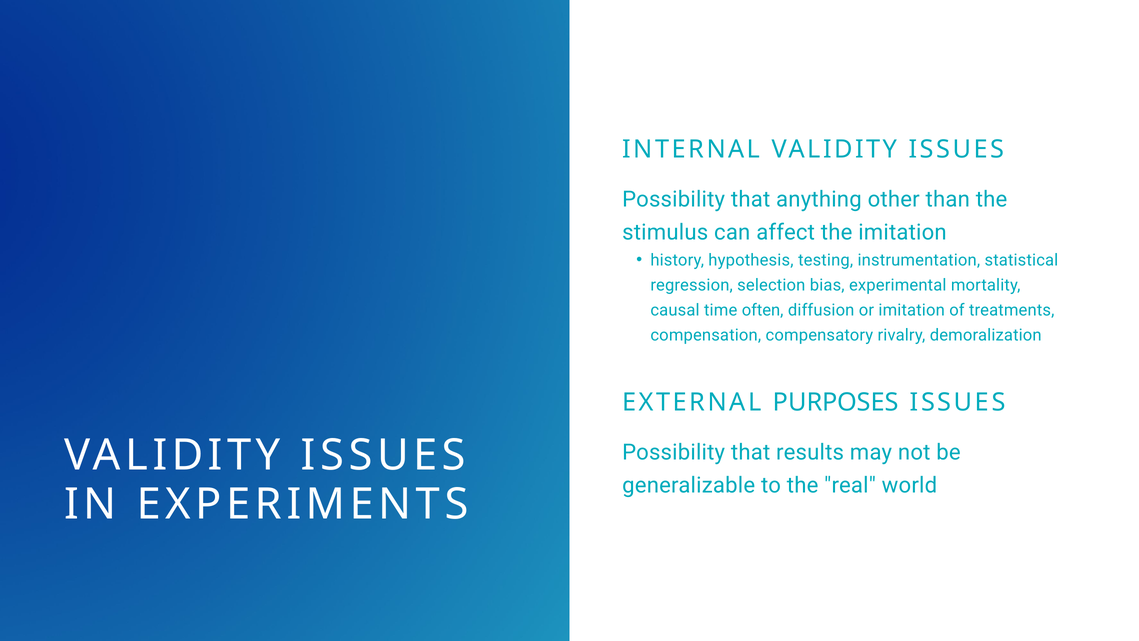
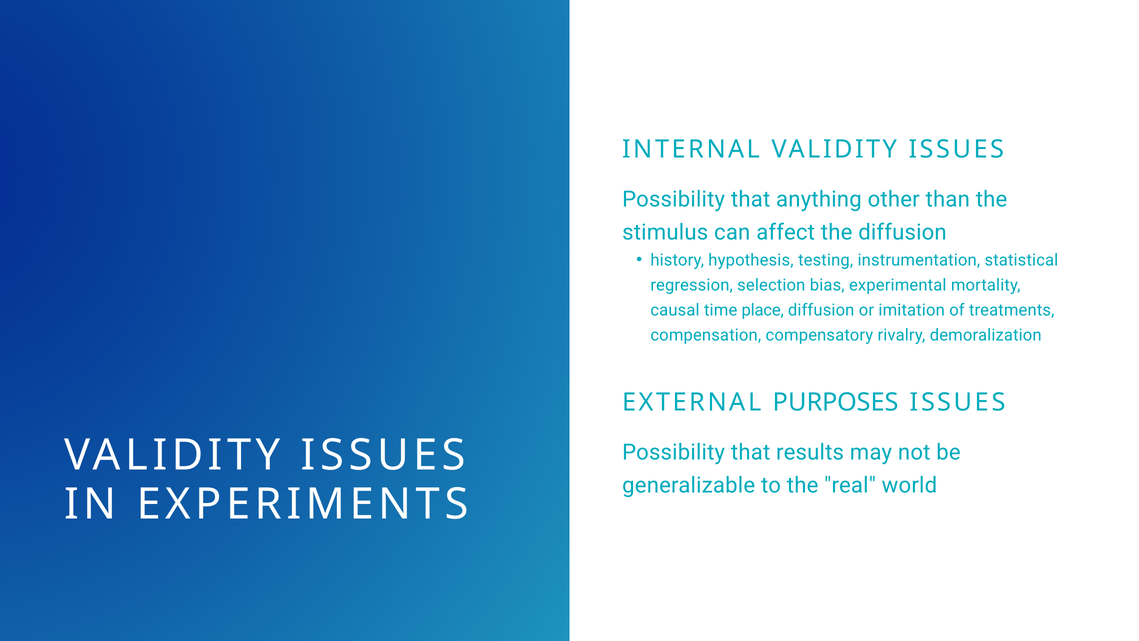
the imitation: imitation -> diffusion
often: often -> place
